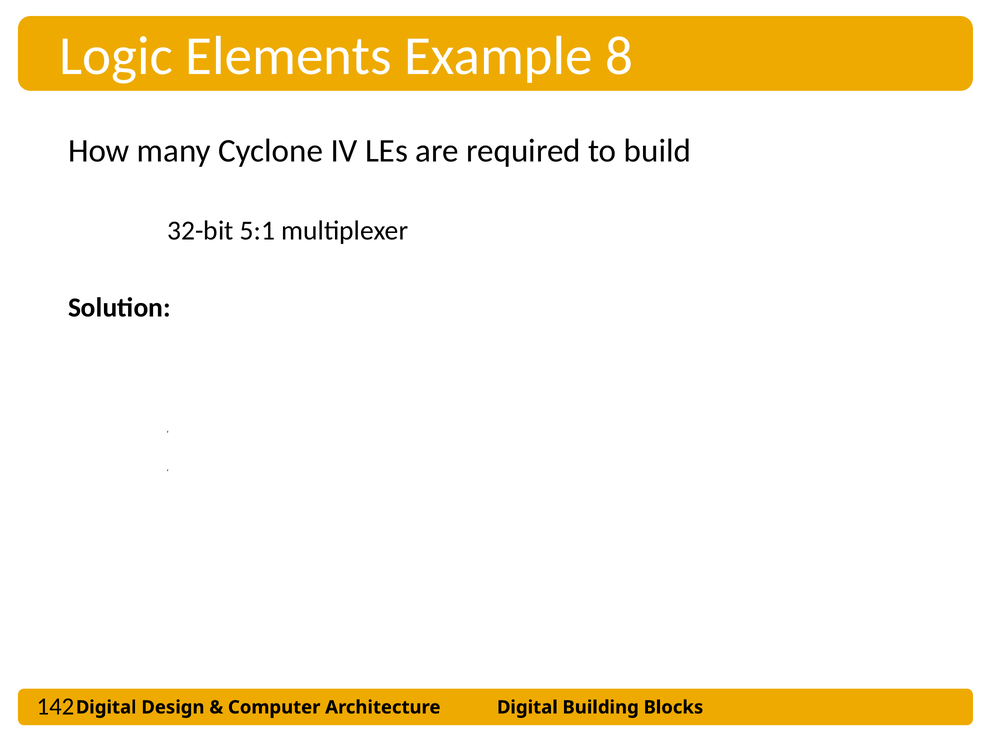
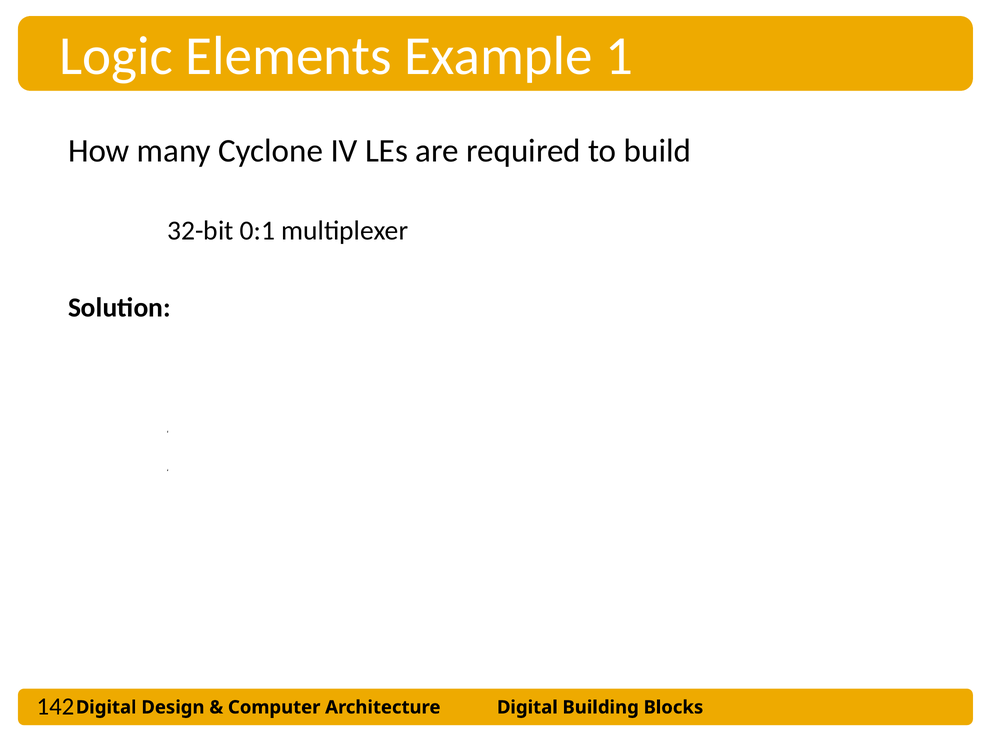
8: 8 -> 1
5:1: 5:1 -> 0:1
